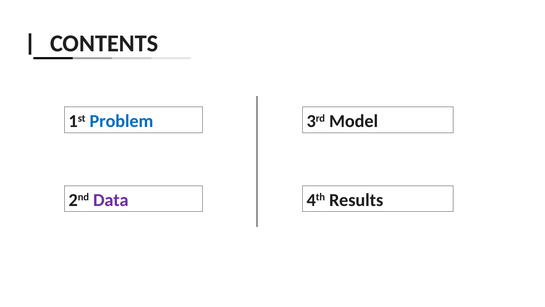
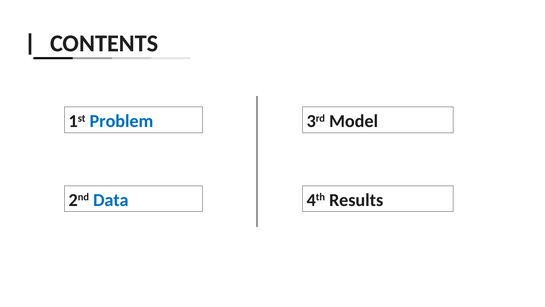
Data colour: purple -> blue
